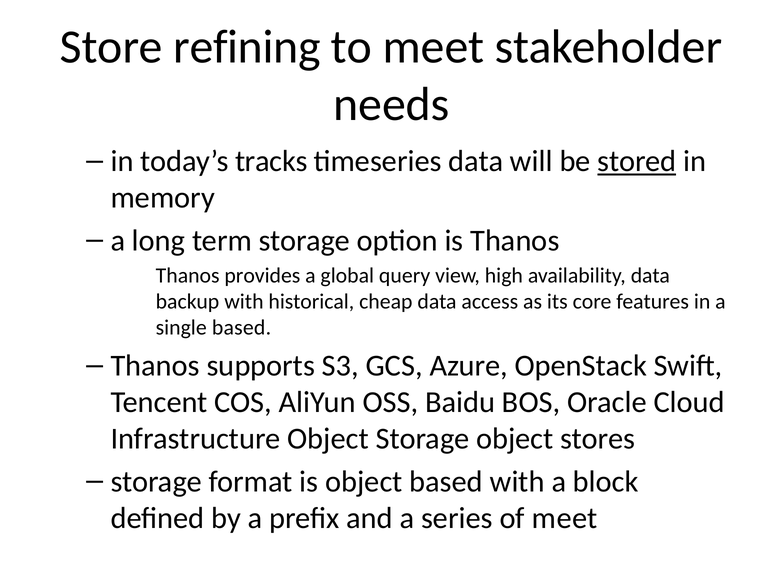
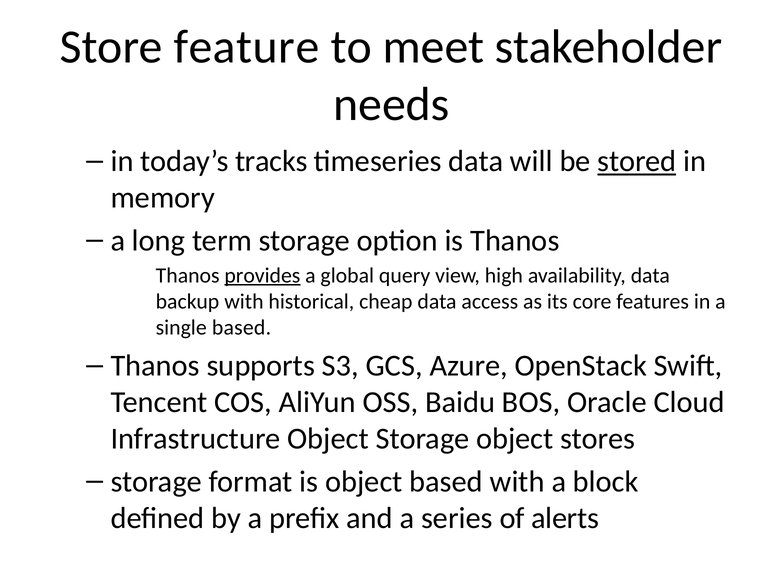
refining: refining -> feature
provides underline: none -> present
of meet: meet -> alerts
